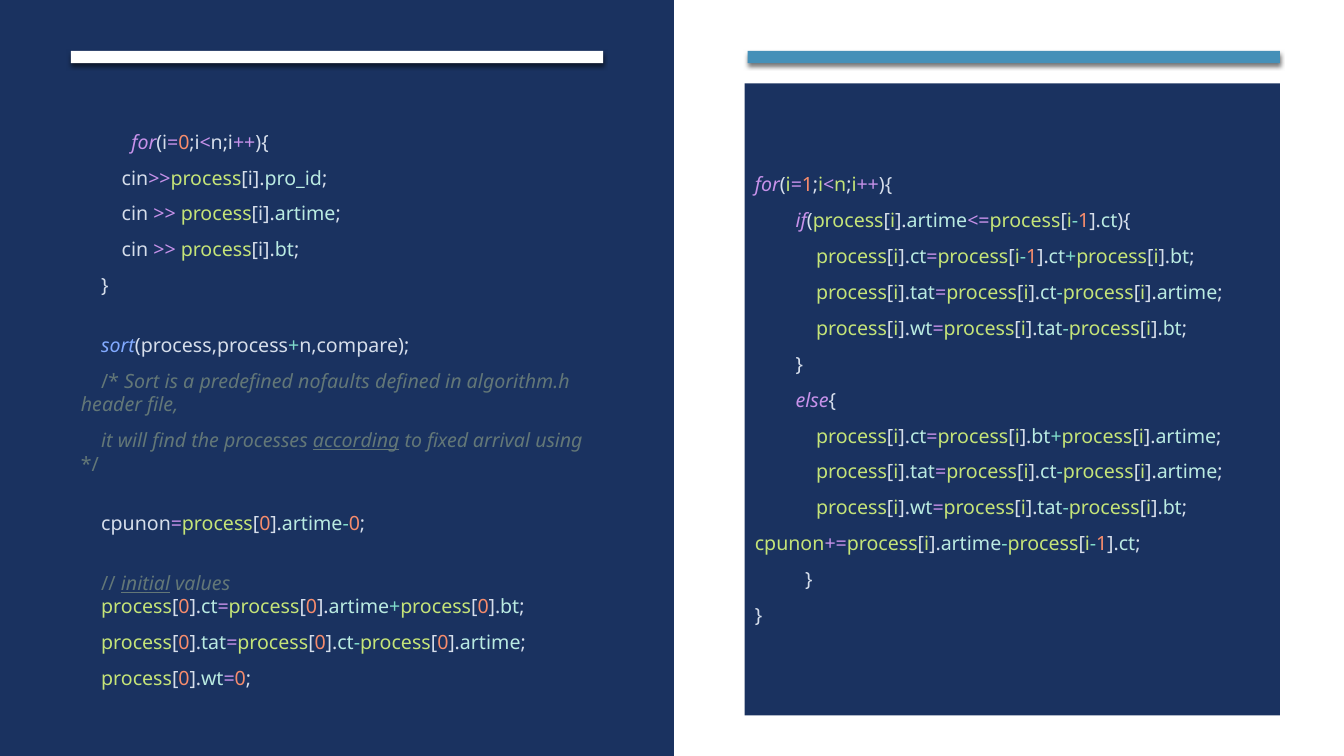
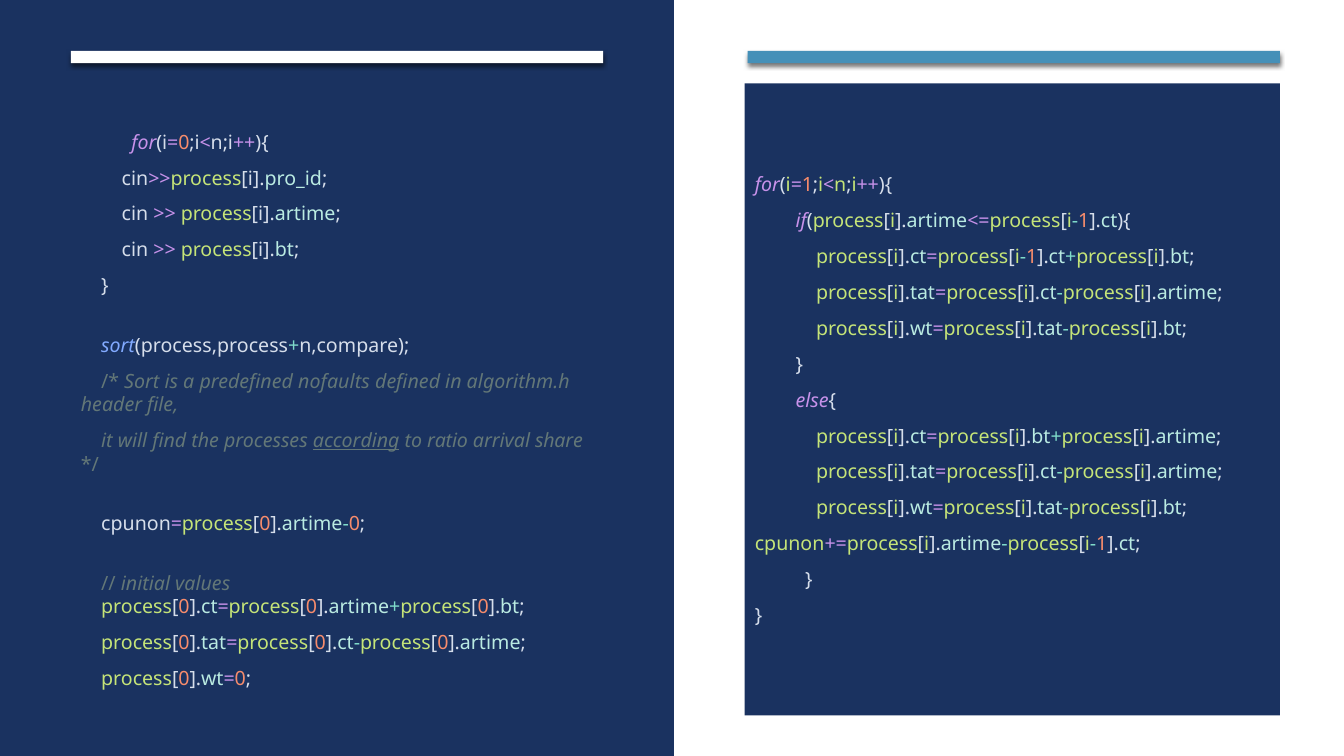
fixed: fixed -> ratio
using: using -> share
initial underline: present -> none
